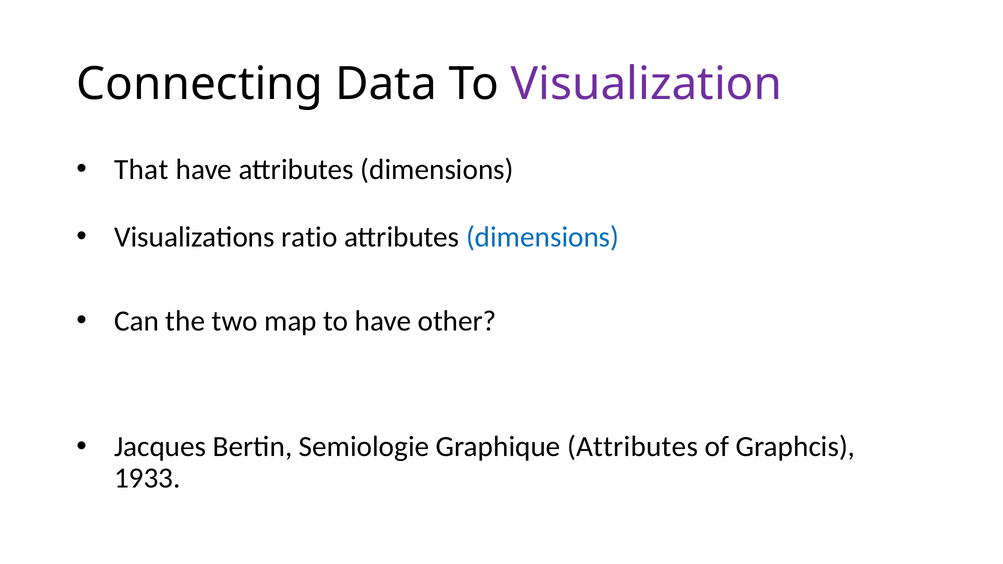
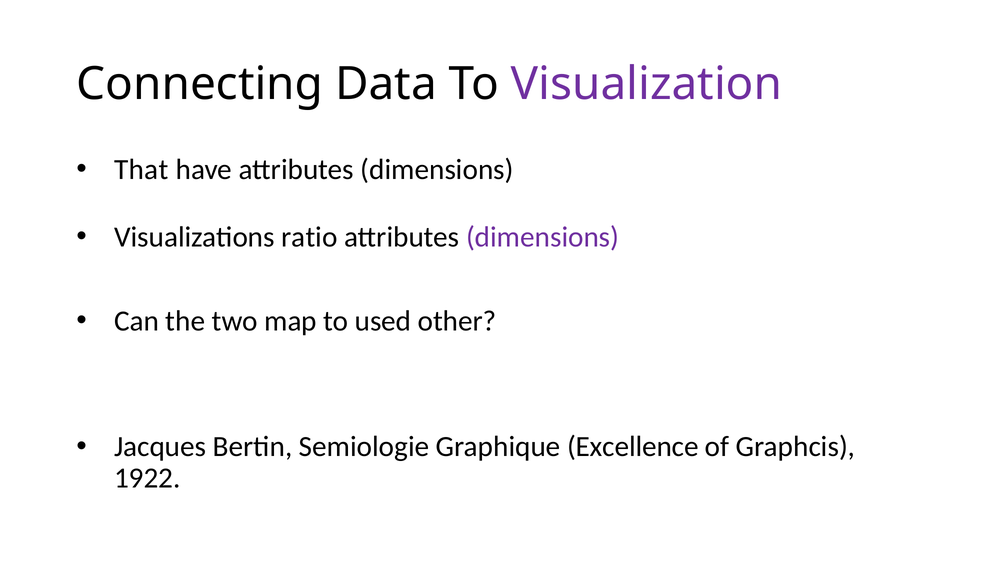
dimensions at (543, 237) colour: blue -> purple
to have: have -> used
Graphique Attributes: Attributes -> Excellence
1933: 1933 -> 1922
